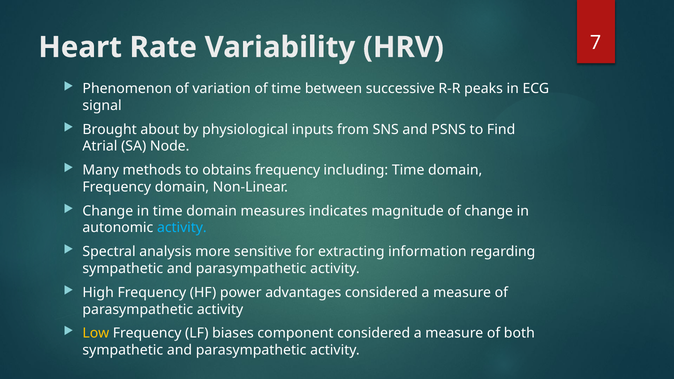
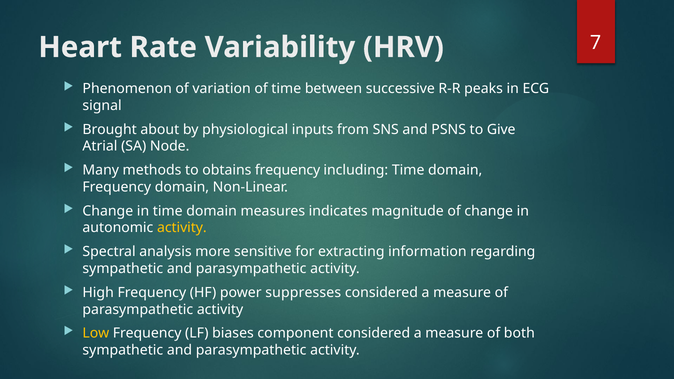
Find: Find -> Give
activity at (182, 228) colour: light blue -> yellow
advantages: advantages -> suppresses
